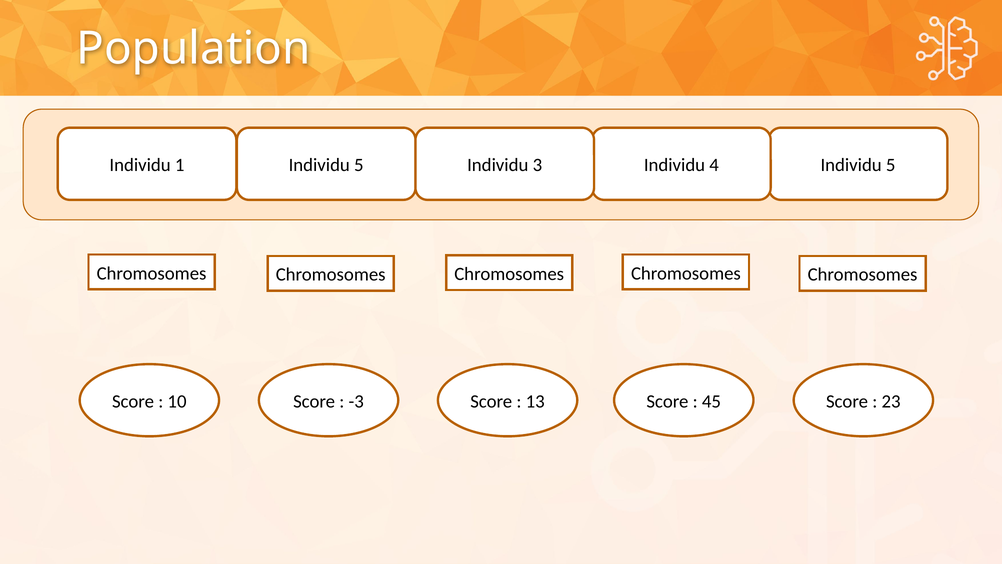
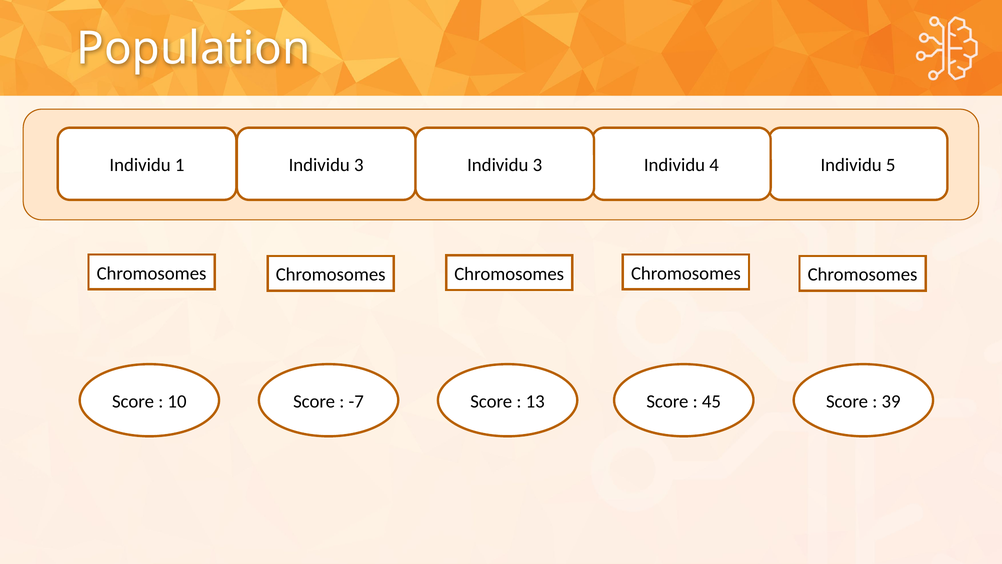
1 Individu 5: 5 -> 3
-3: -3 -> -7
23: 23 -> 39
